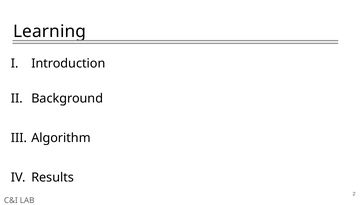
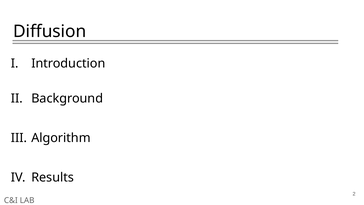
Learning: Learning -> Diffusion
